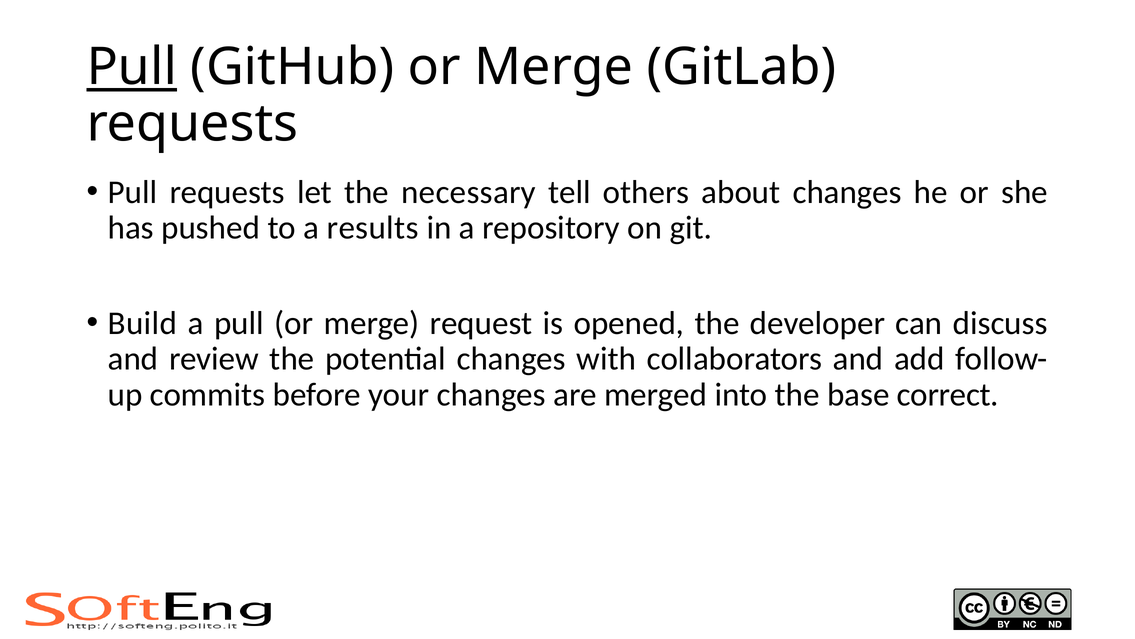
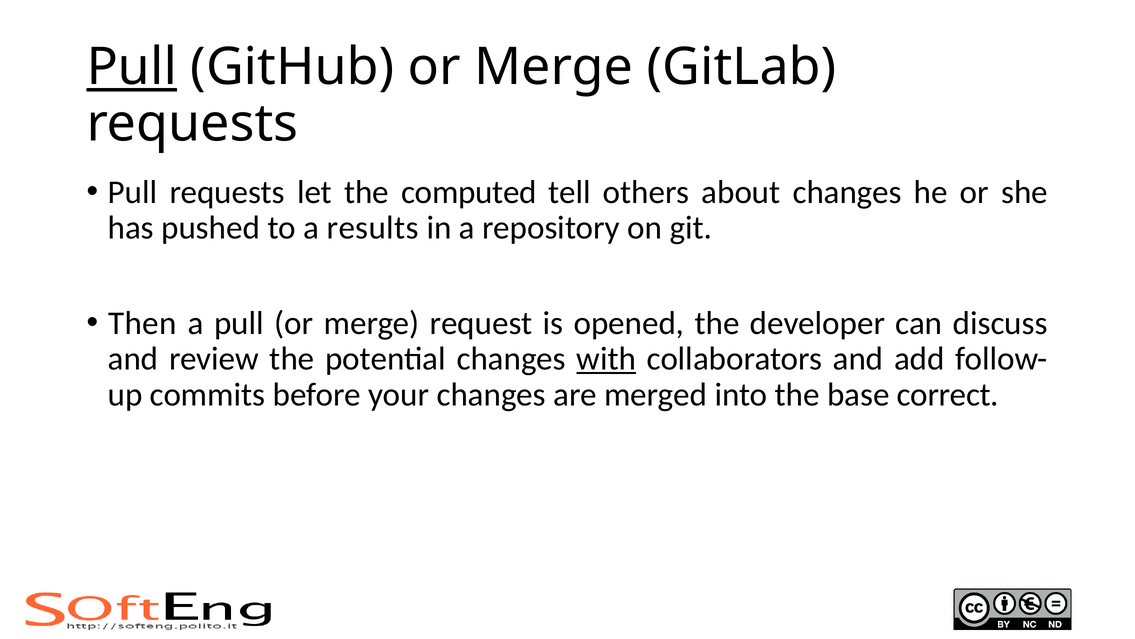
necessary: necessary -> computed
Build: Build -> Then
with underline: none -> present
